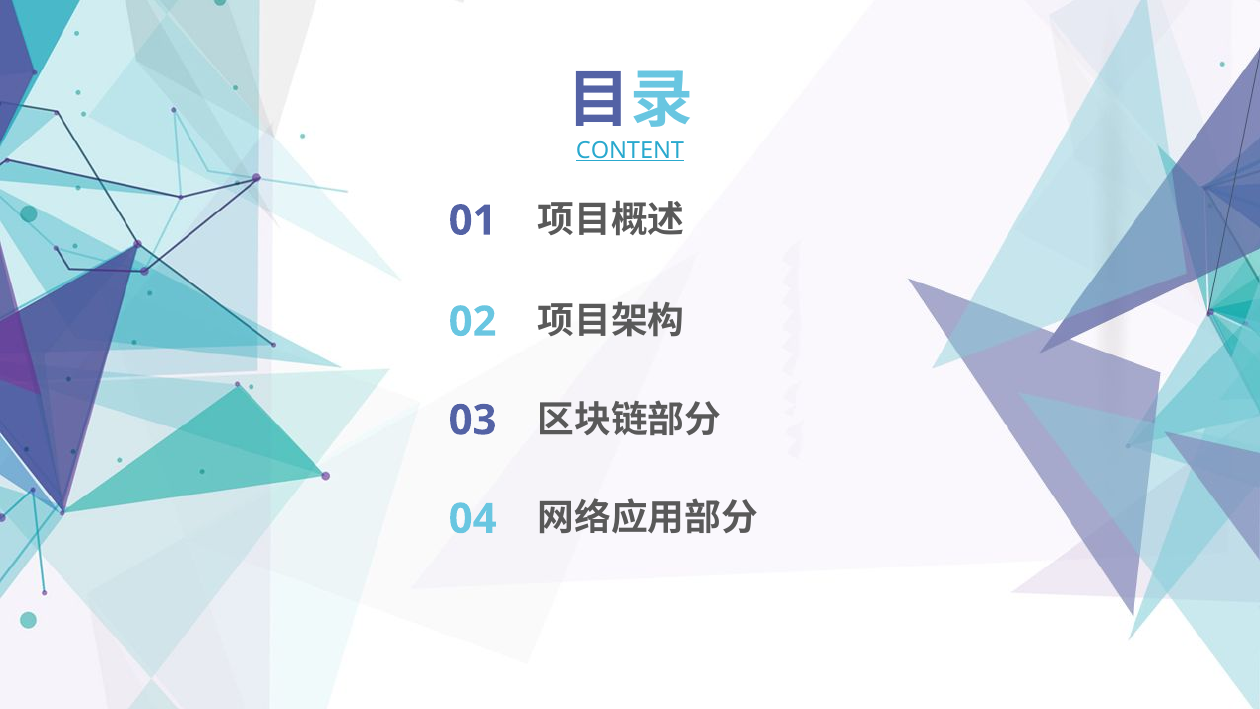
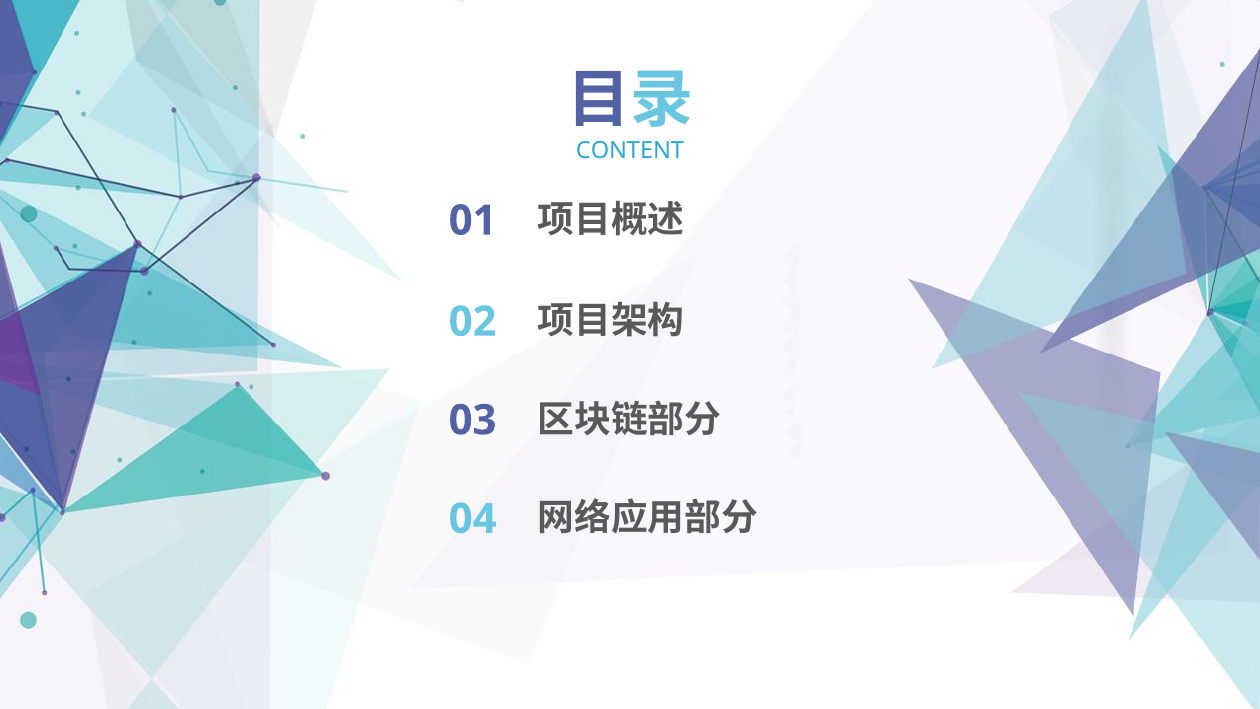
CONTENT underline: present -> none
